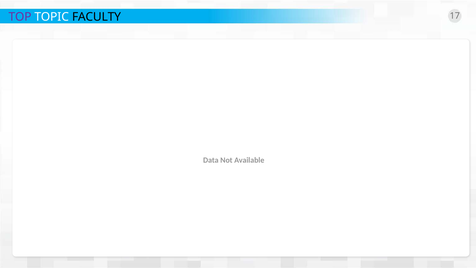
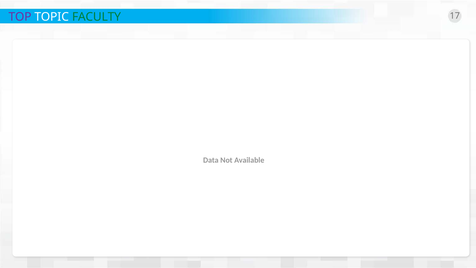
FACULTY colour: black -> green
